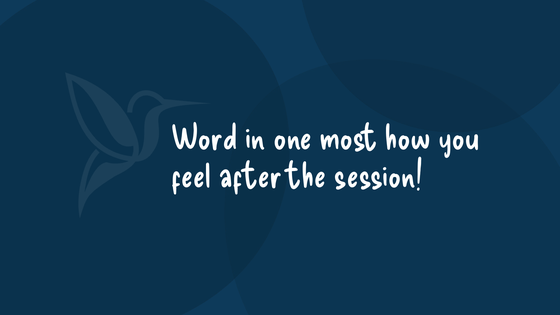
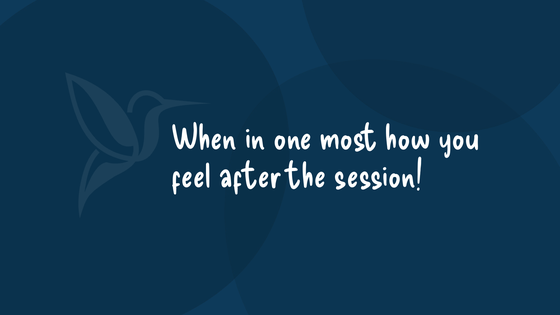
Word: Word -> When
